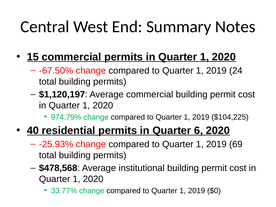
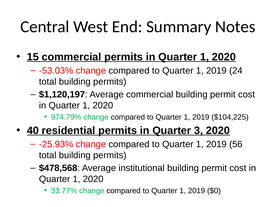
-67.50%: -67.50% -> -53.03%
6: 6 -> 3
69: 69 -> 56
